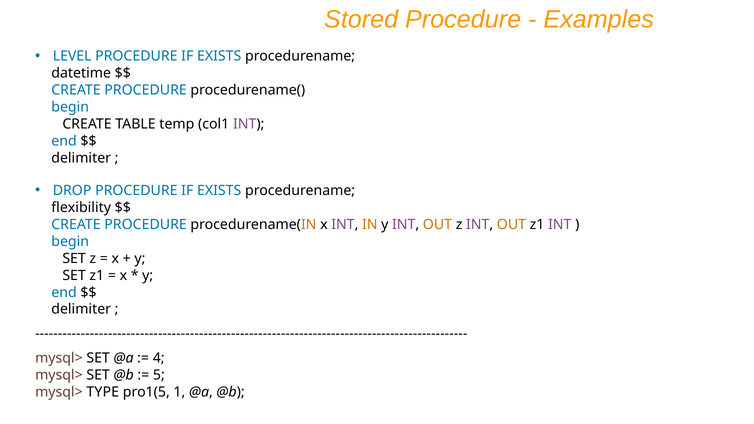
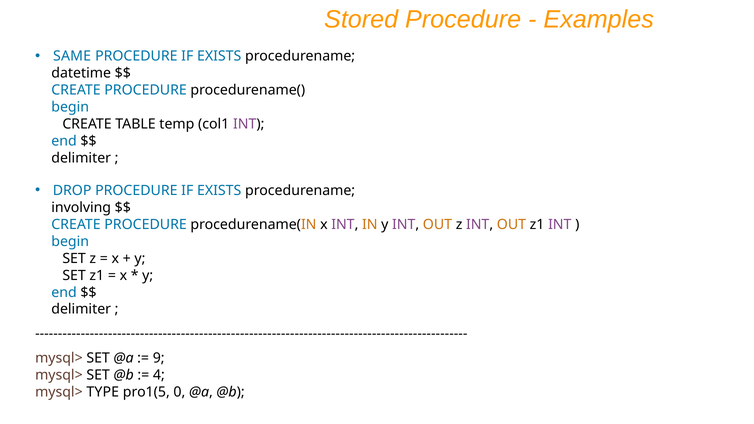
LEVEL: LEVEL -> SAME
flexibility: flexibility -> involving
4: 4 -> 9
5: 5 -> 4
1: 1 -> 0
